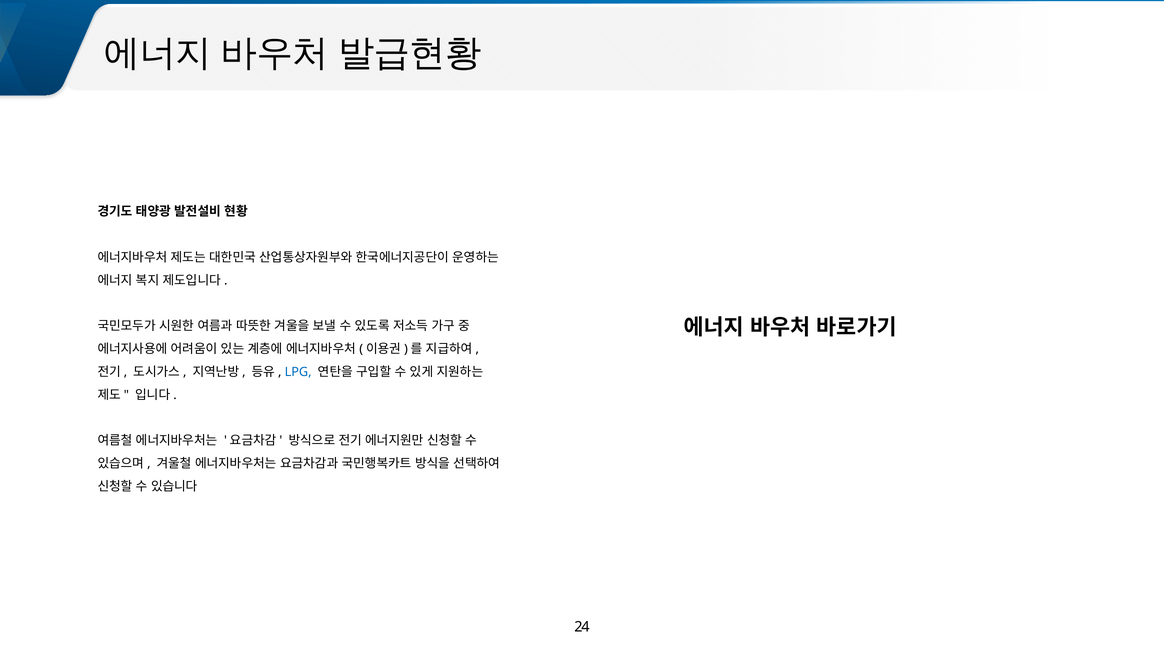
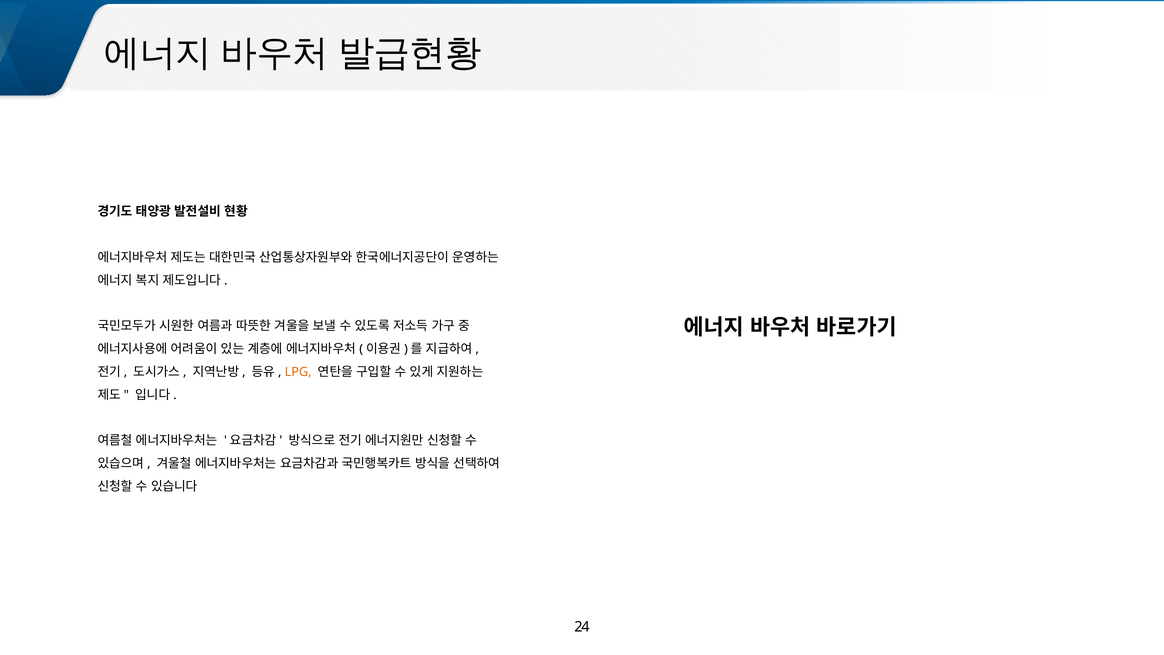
LPG colour: blue -> orange
